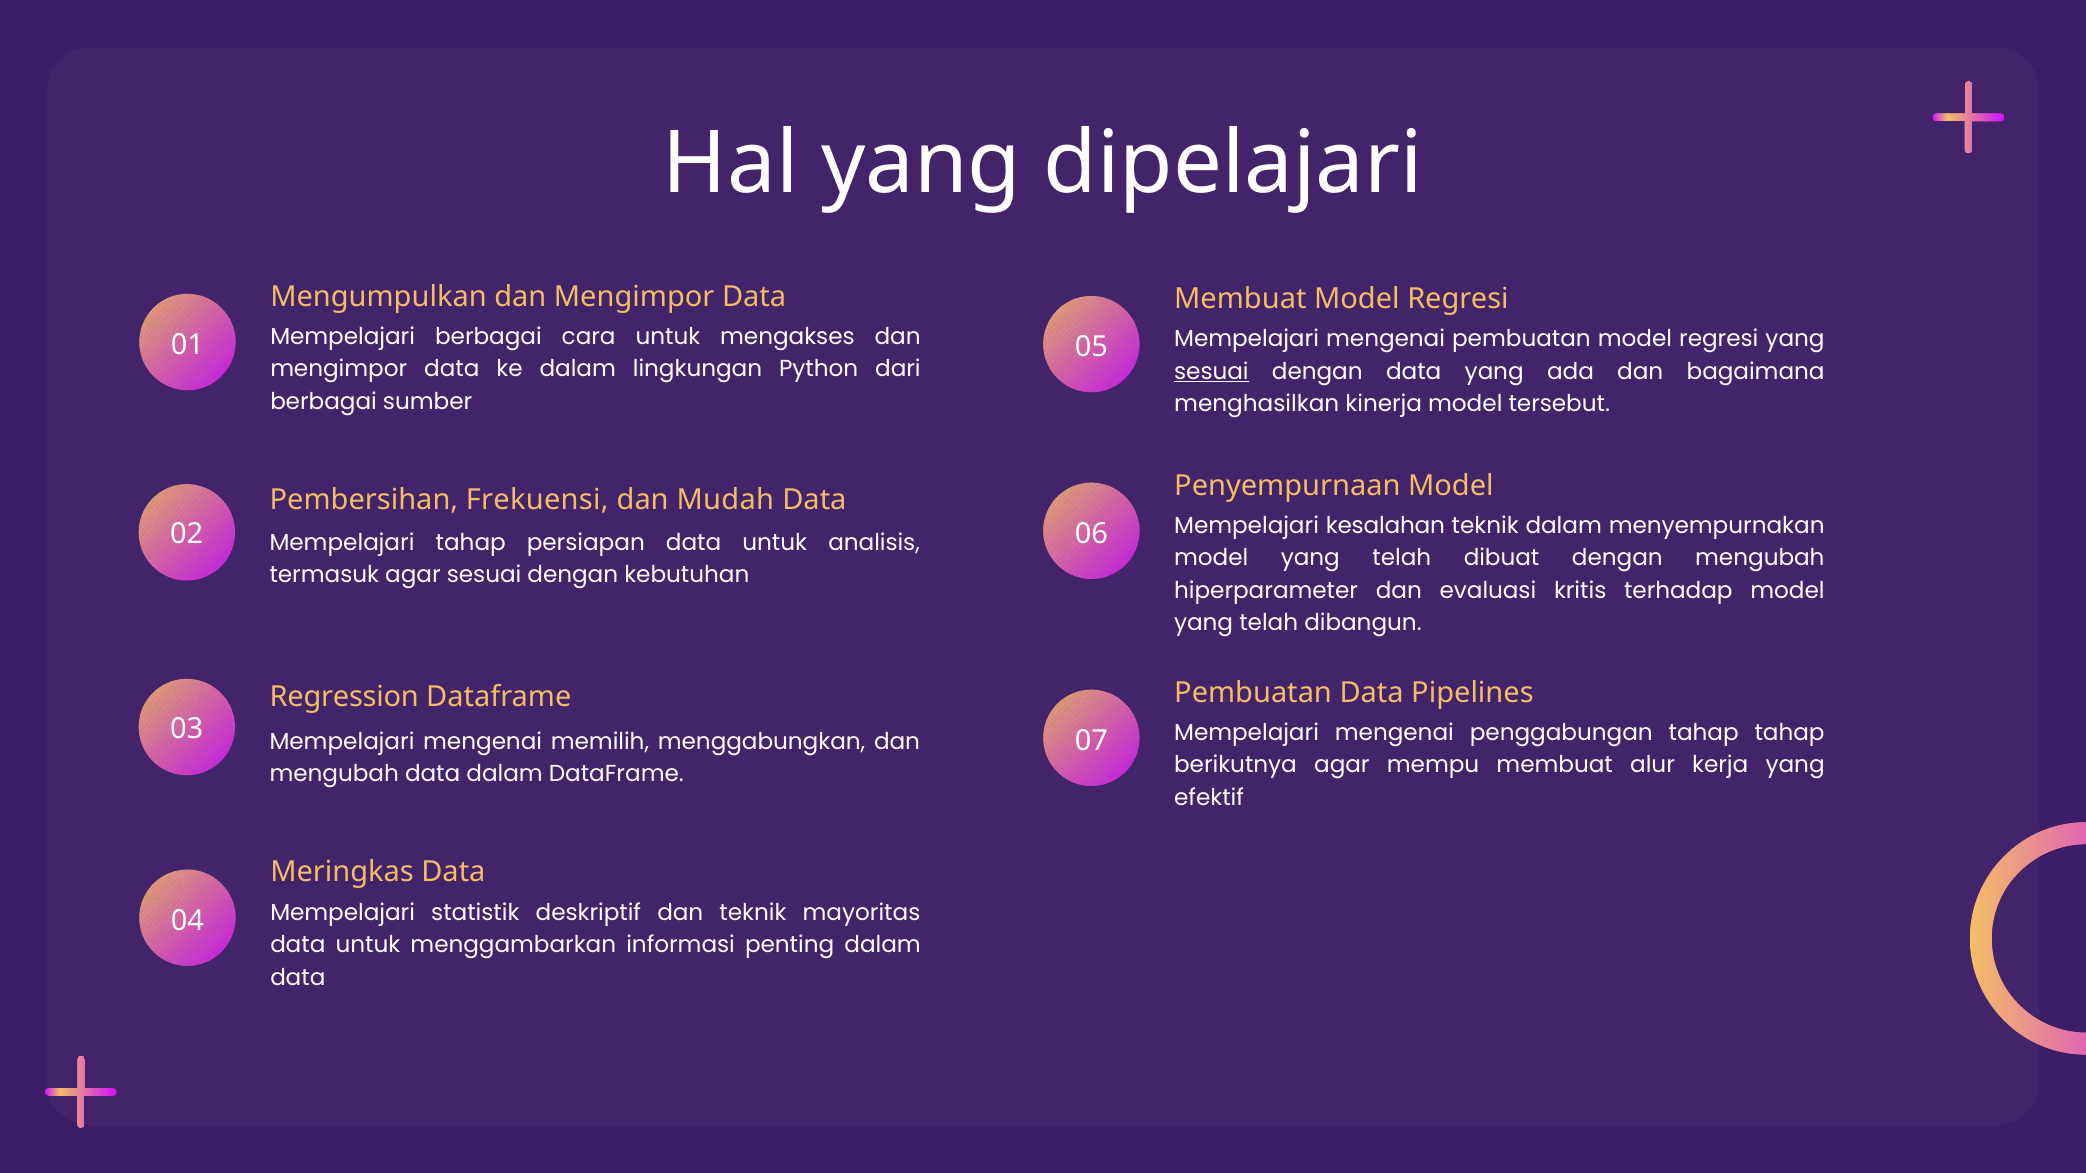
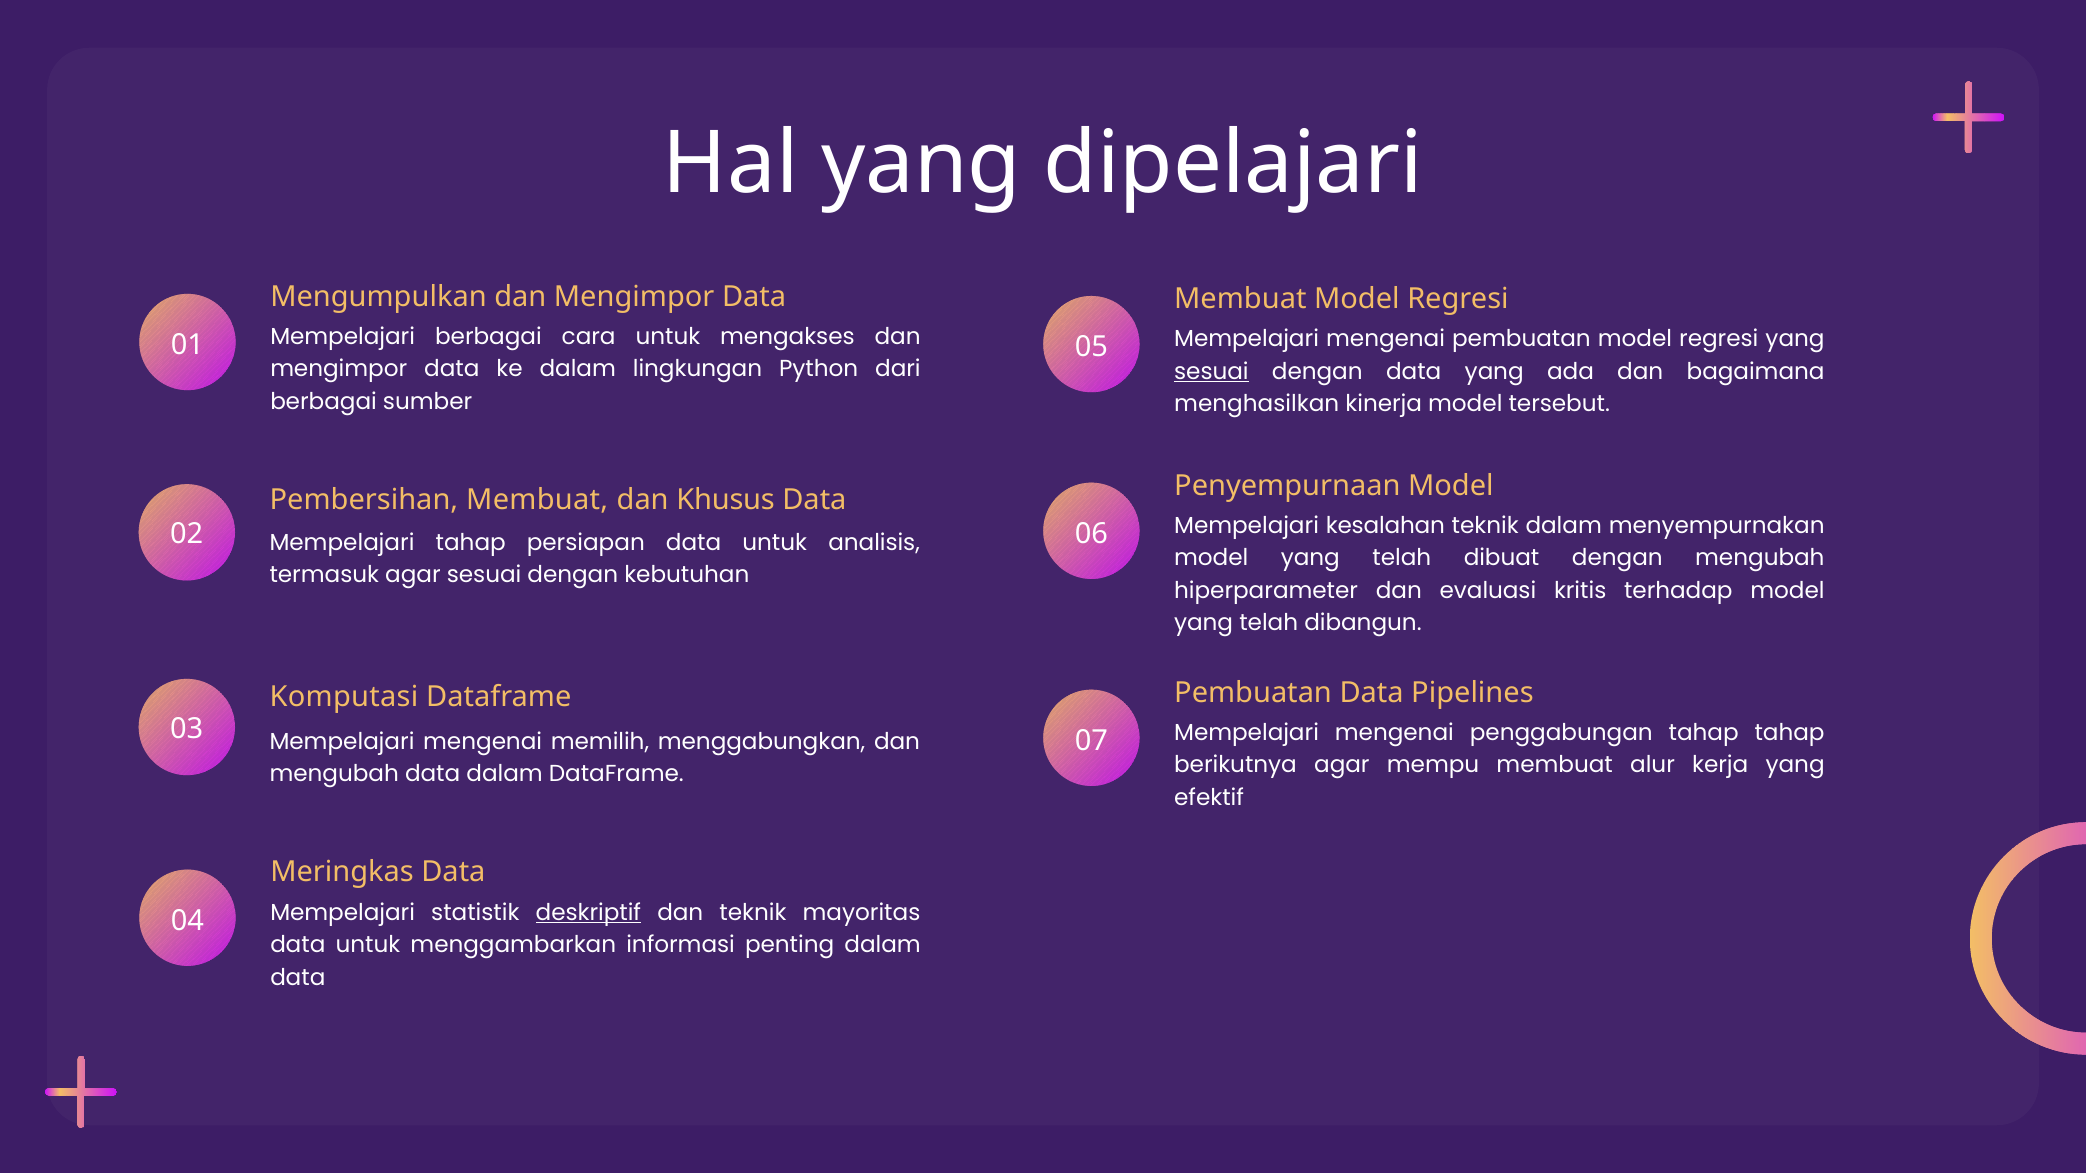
Pembersihan Frekuensi: Frekuensi -> Membuat
Mudah: Mudah -> Khusus
Regression: Regression -> Komputasi
deskriptif underline: none -> present
